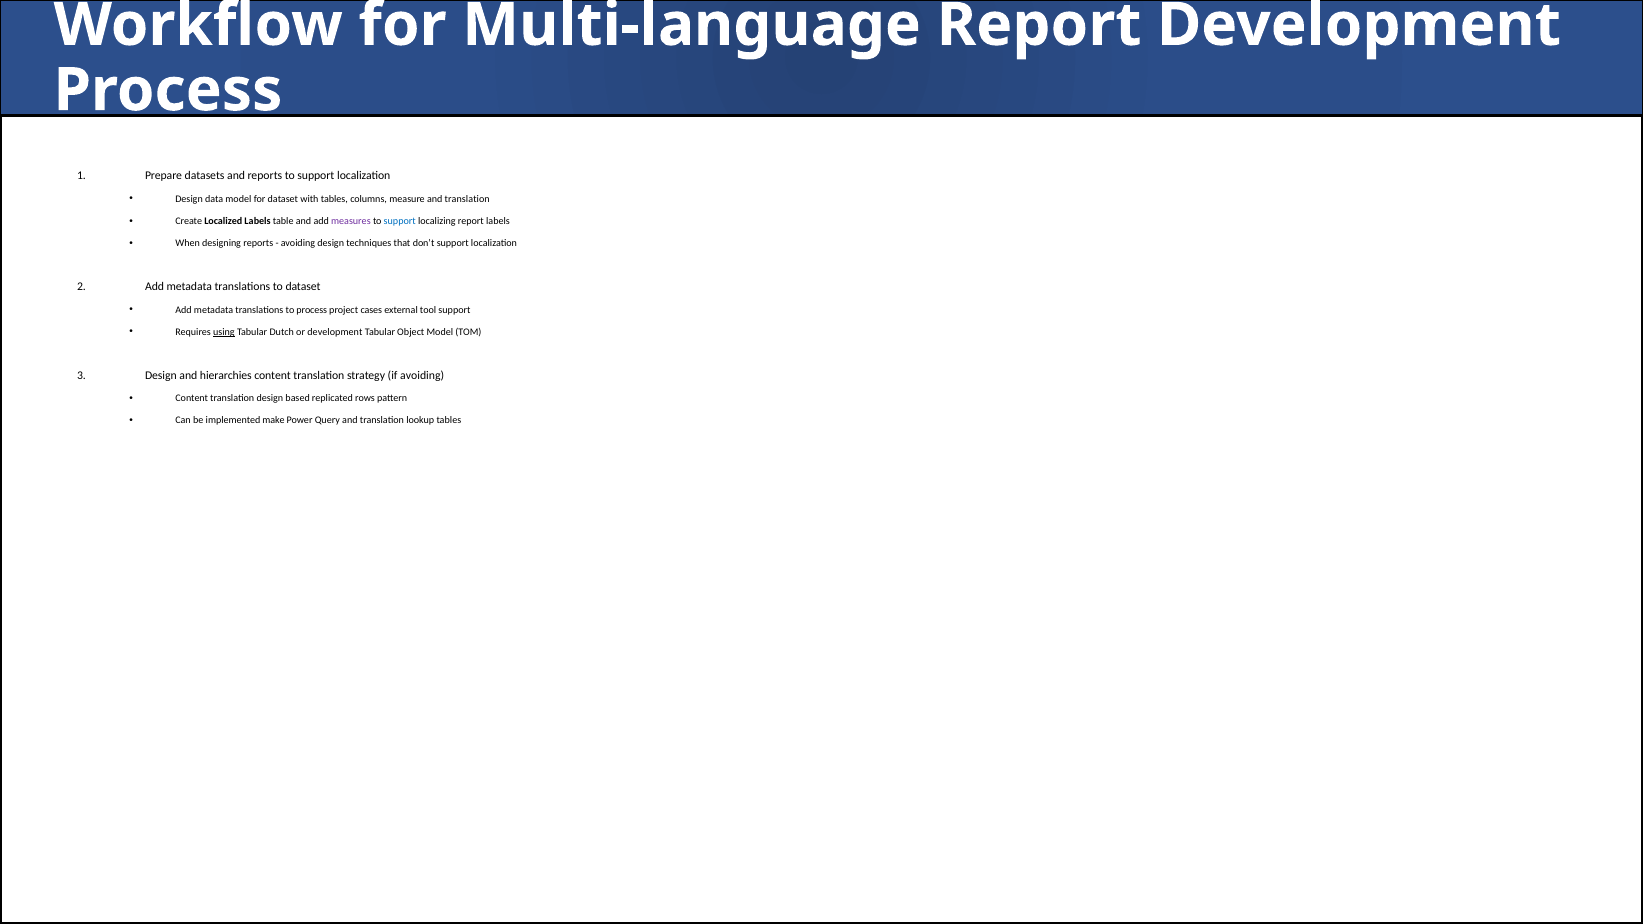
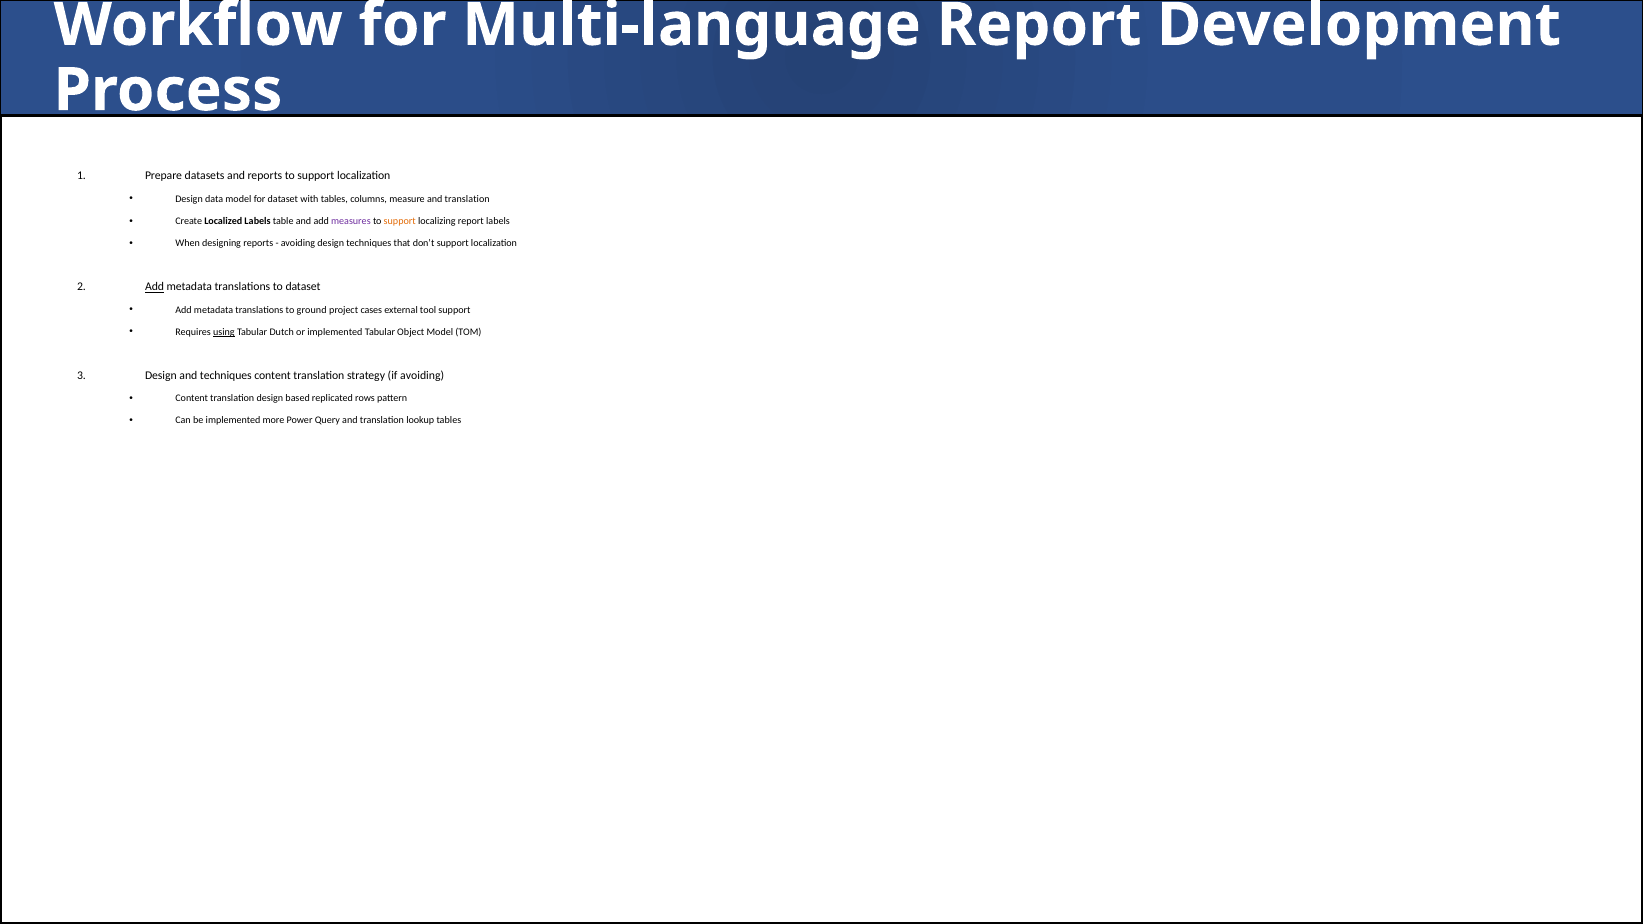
support at (400, 221) colour: blue -> orange
Add at (155, 287) underline: none -> present
to process: process -> ground
or development: development -> implemented
and hierarchies: hierarchies -> techniques
make: make -> more
